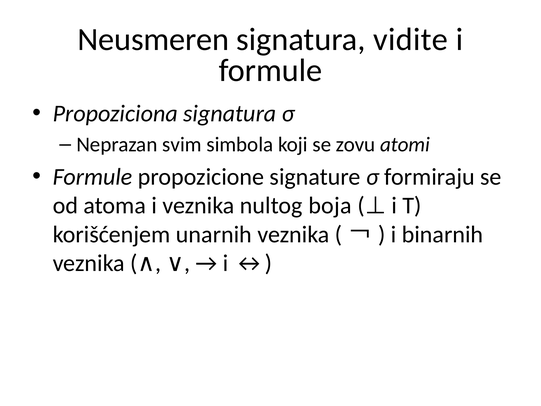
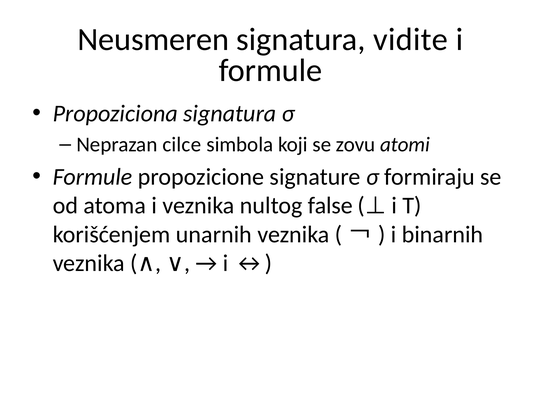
svim: svim -> cilce
boja: boja -> false
